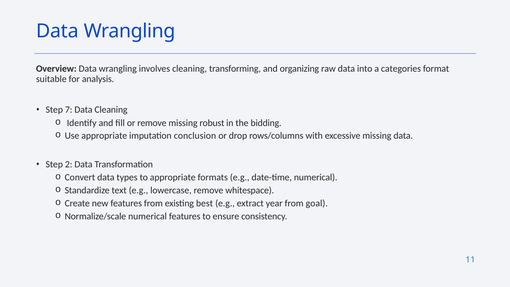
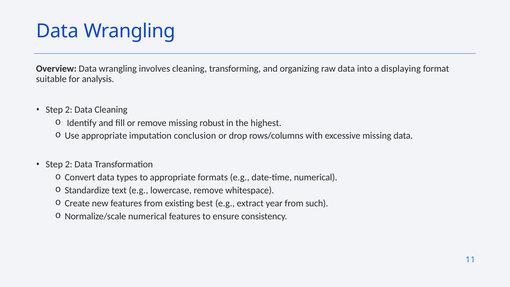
categories: categories -> displaying
7 at (69, 110): 7 -> 2
bidding: bidding -> highest
goal: goal -> such
